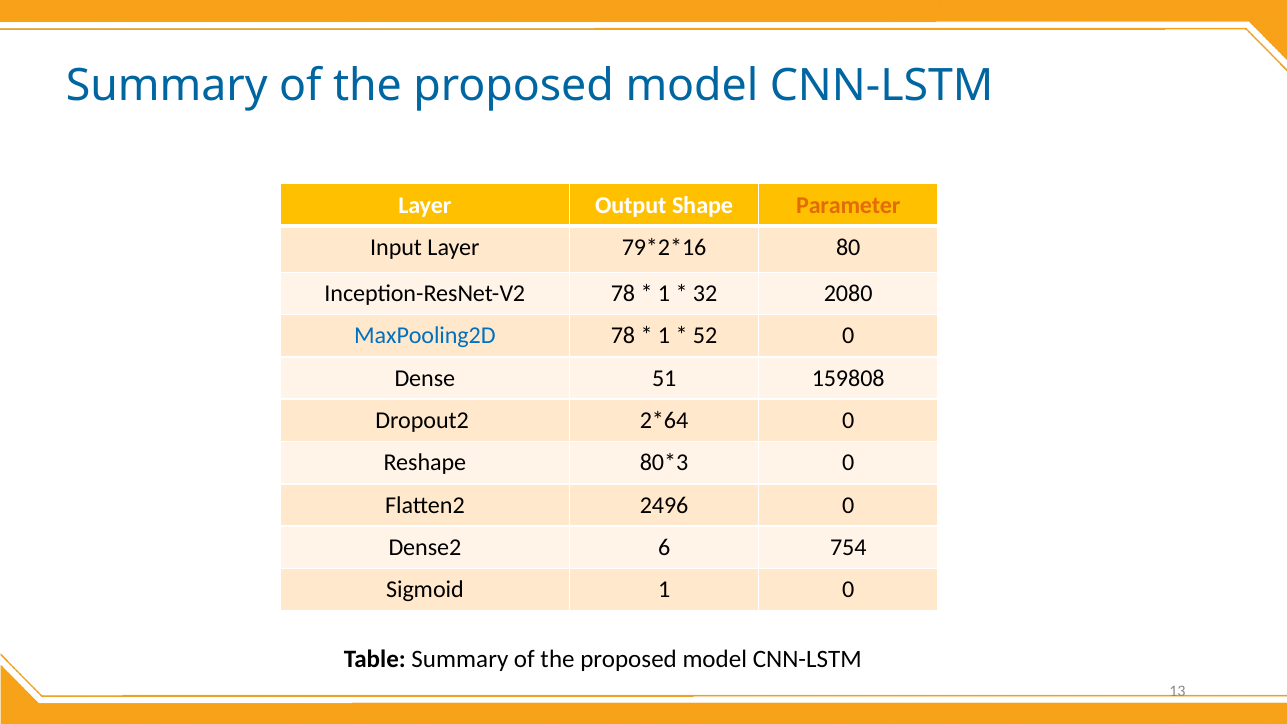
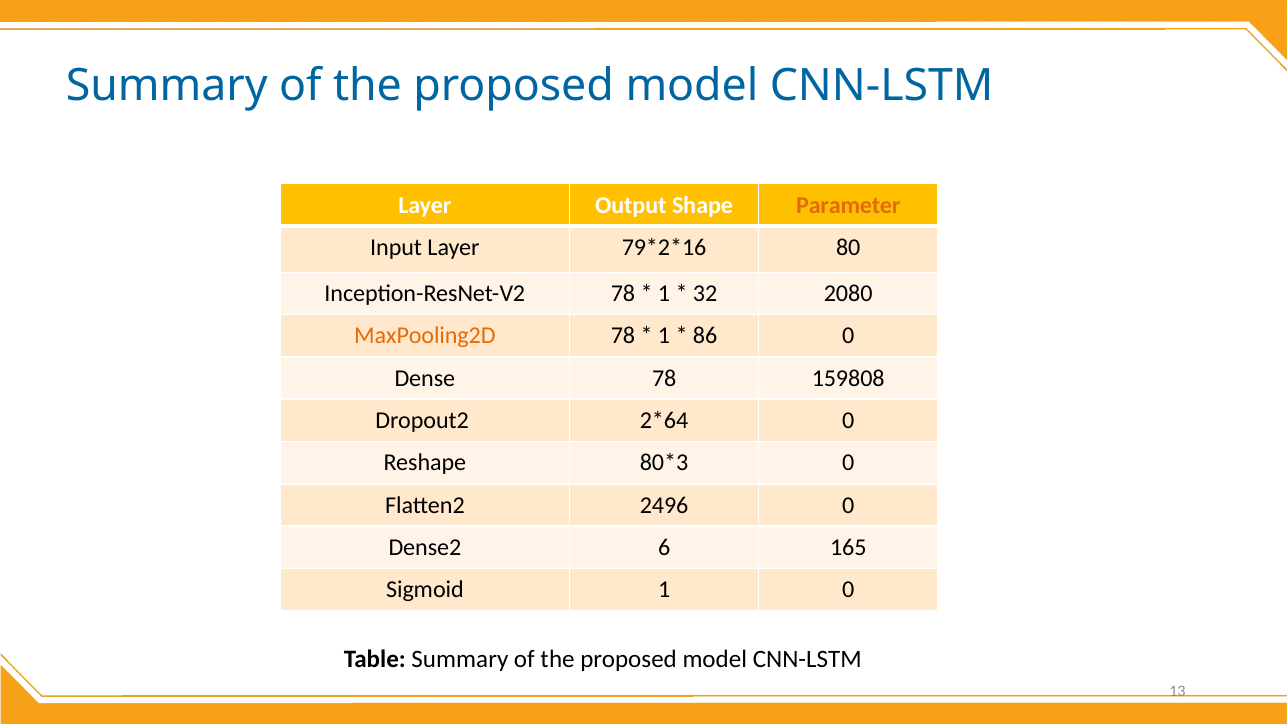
MaxPooling2D colour: blue -> orange
52: 52 -> 86
Dense 51: 51 -> 78
754: 754 -> 165
